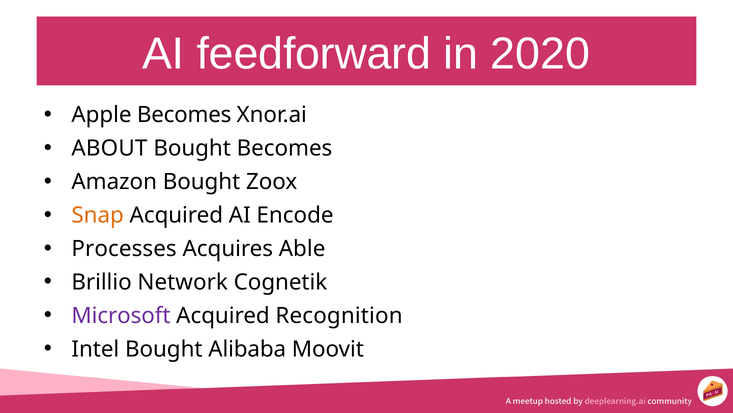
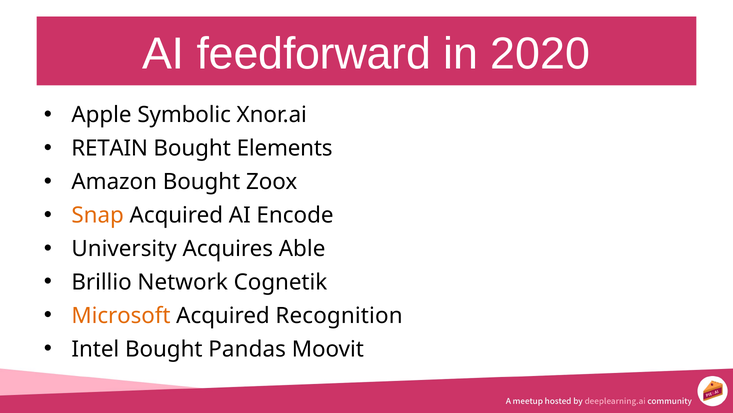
Apple Becomes: Becomes -> Symbolic
ABOUT: ABOUT -> RETAIN
Bought Becomes: Becomes -> Elements
Processes: Processes -> University
Microsoft colour: purple -> orange
Alibaba: Alibaba -> Pandas
